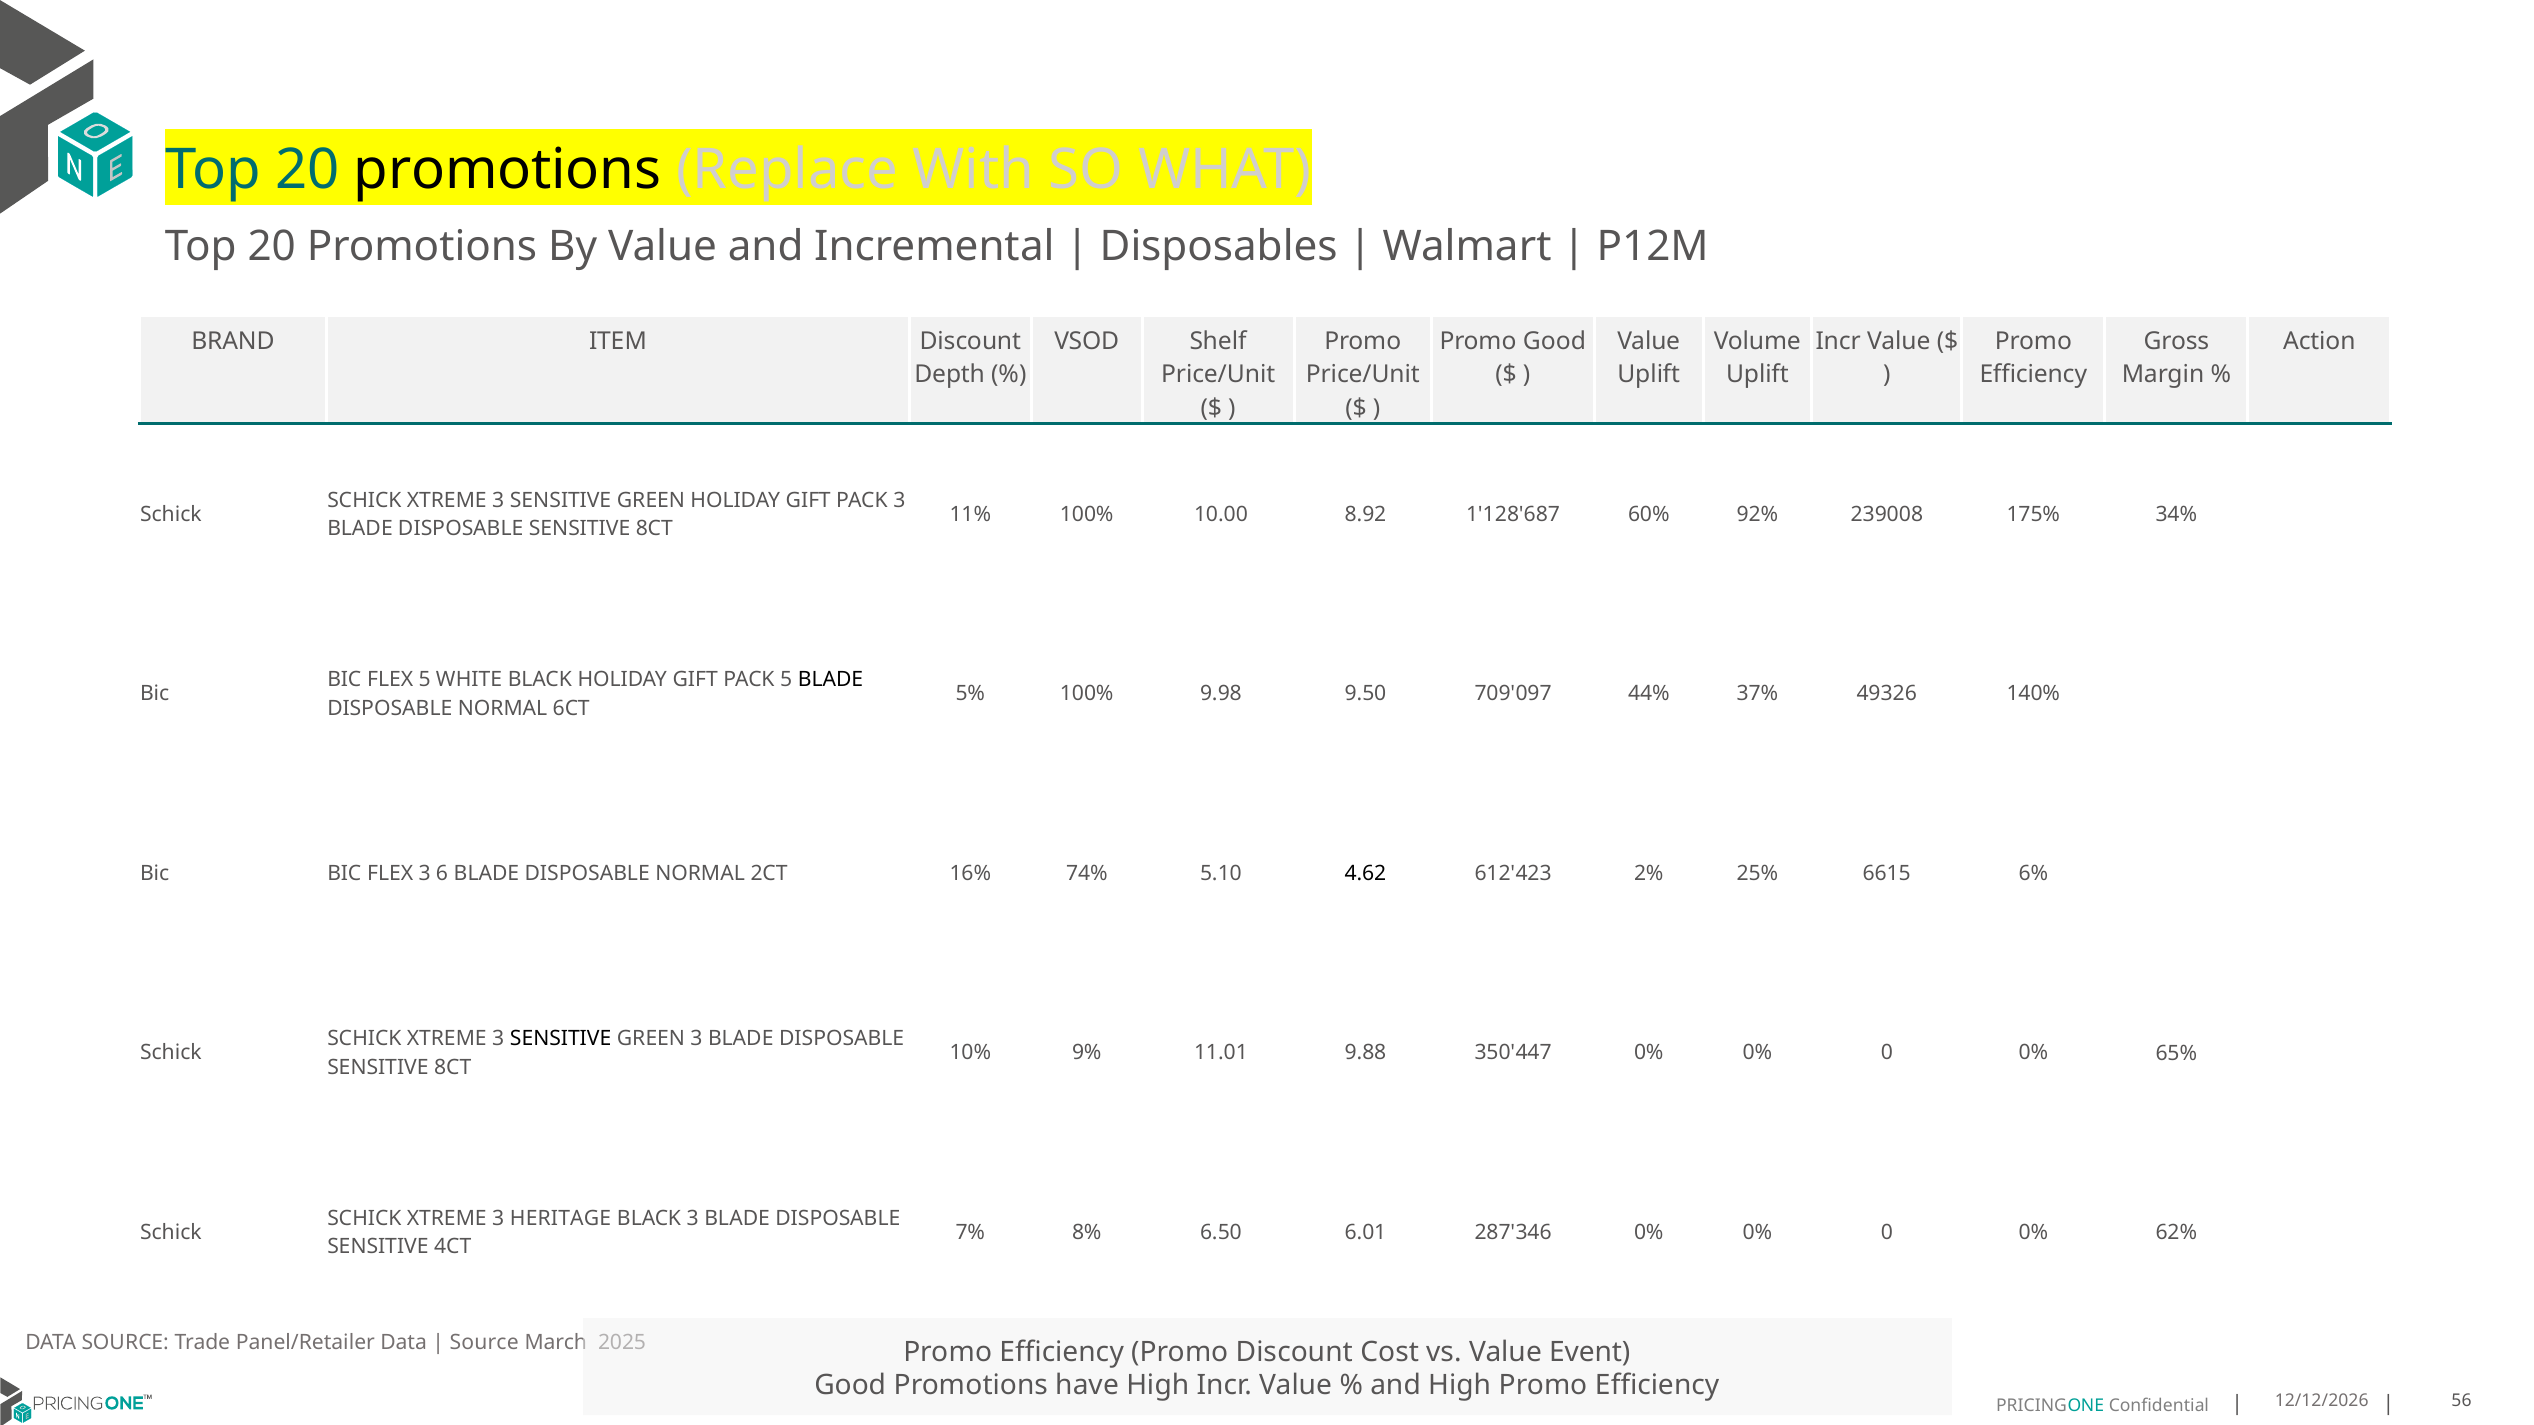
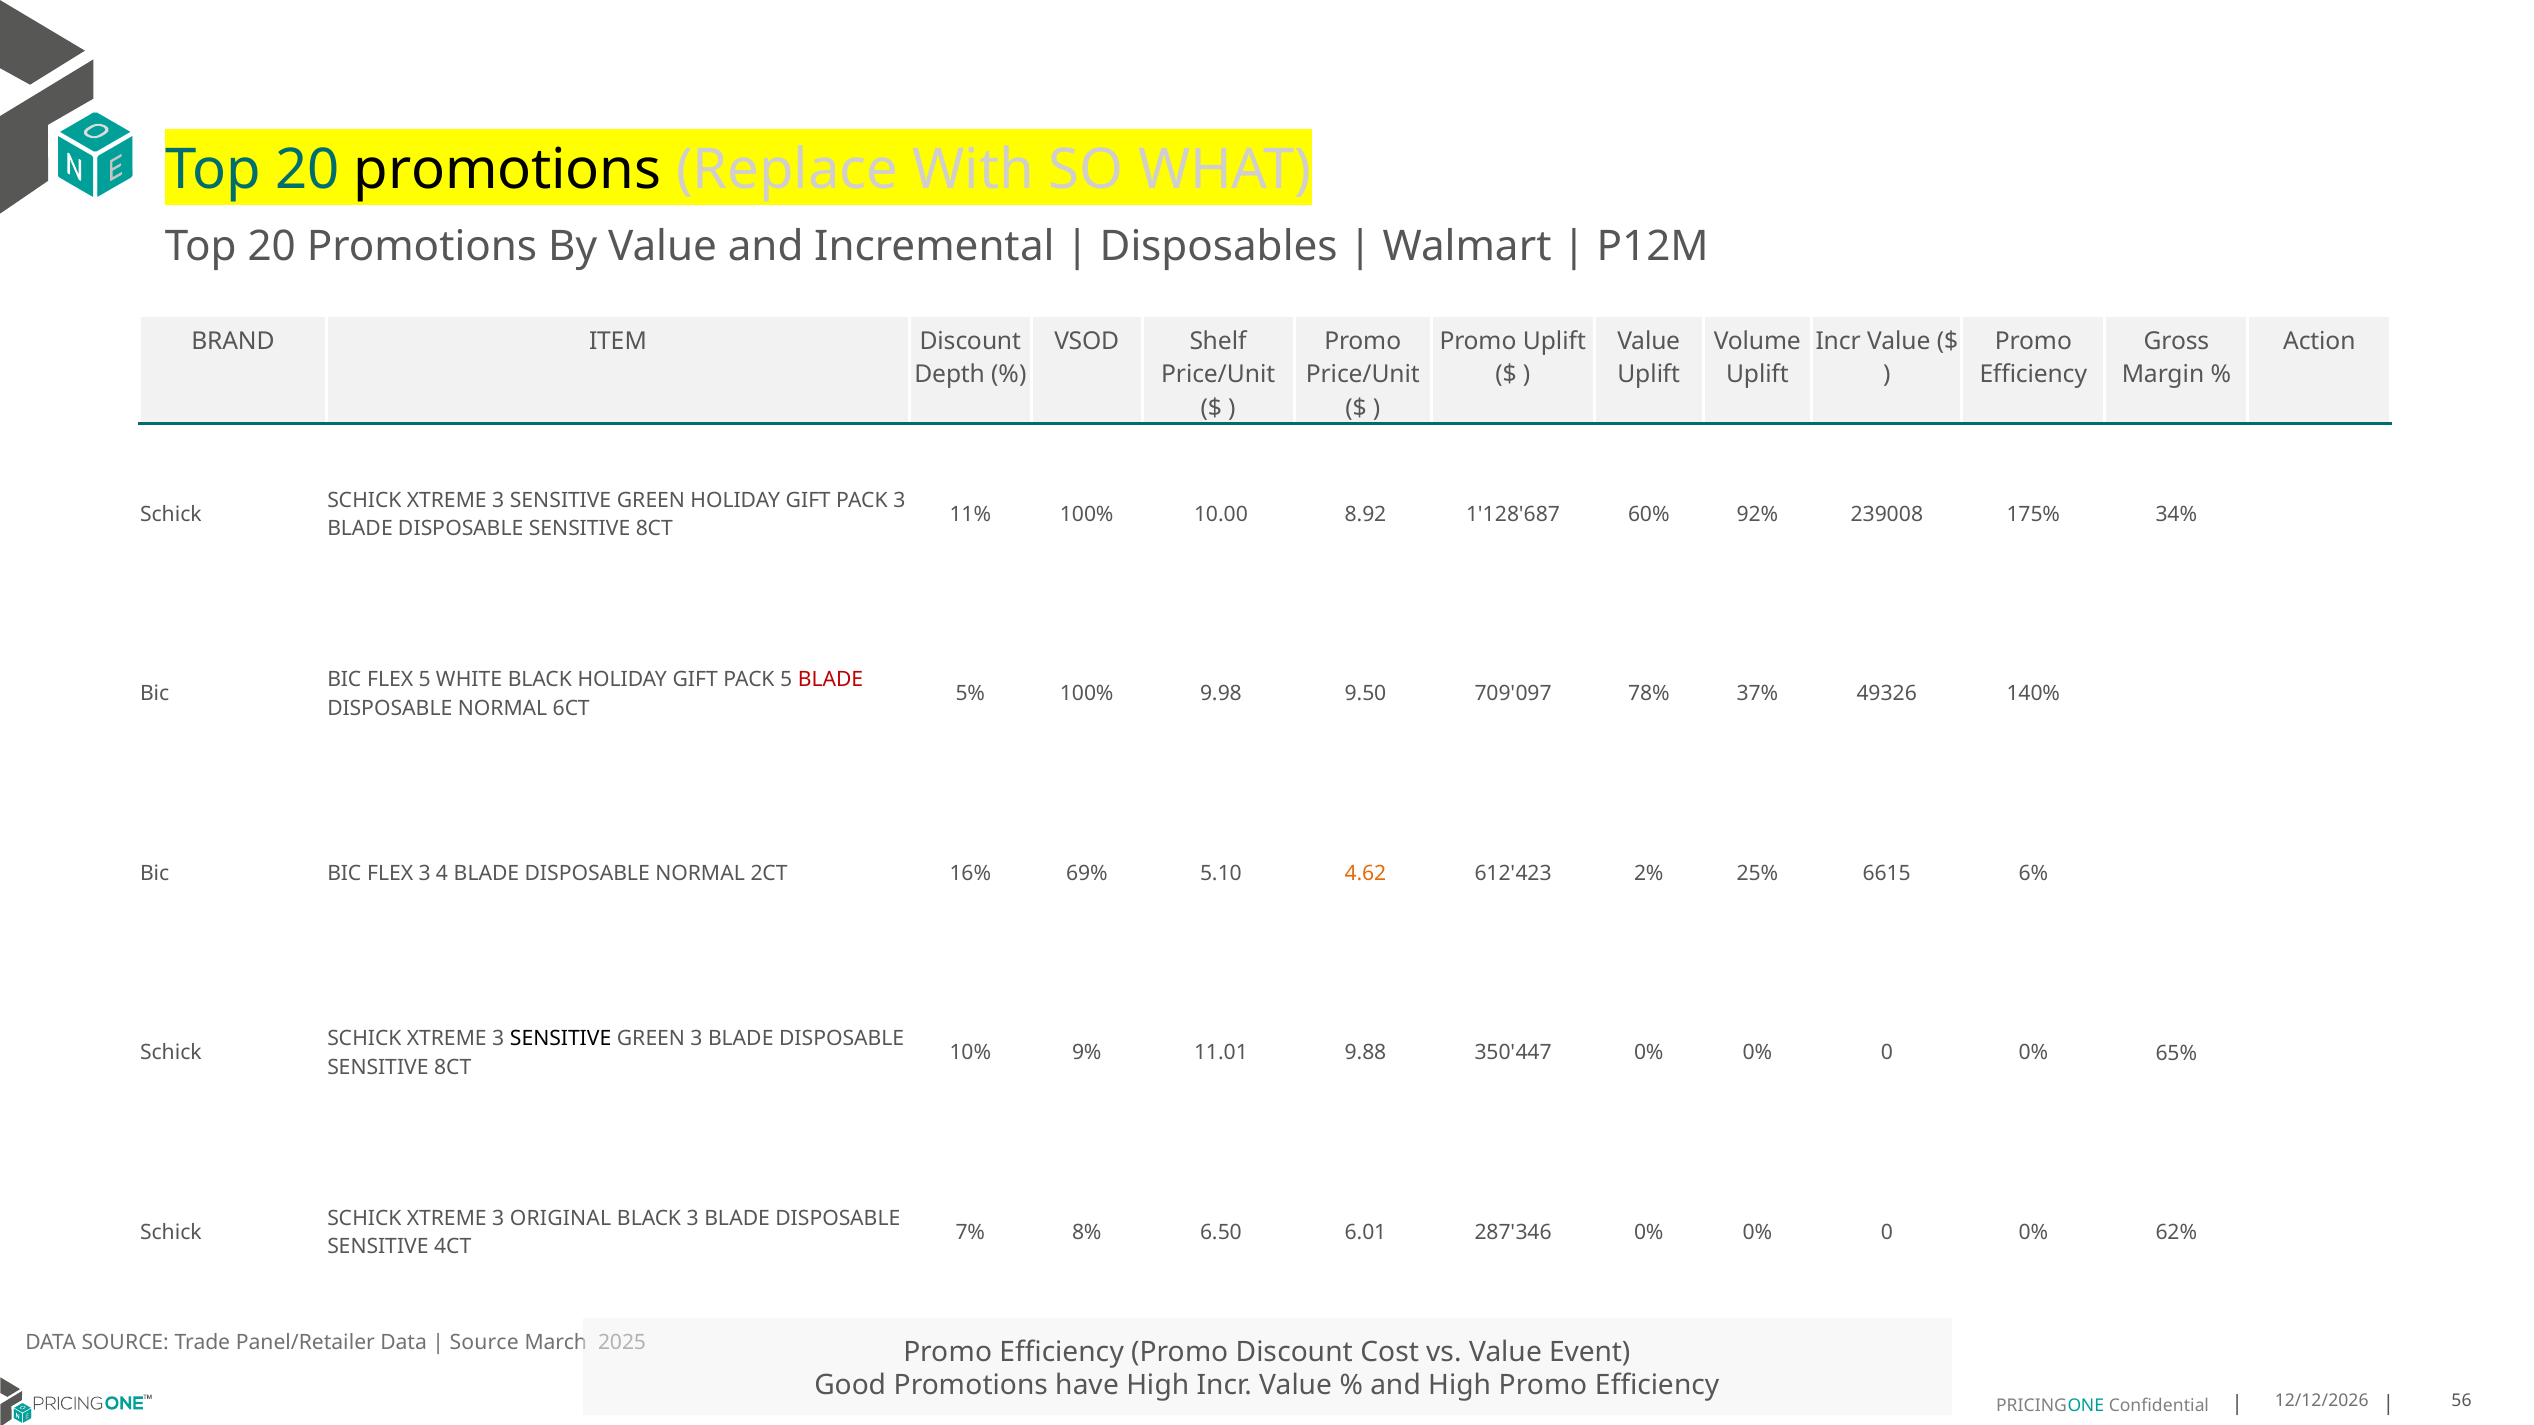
Promo Good: Good -> Uplift
BLADE at (831, 680) colour: black -> red
44%: 44% -> 78%
6: 6 -> 4
74%: 74% -> 69%
4.62 colour: black -> orange
HERITAGE: HERITAGE -> ORIGINAL
